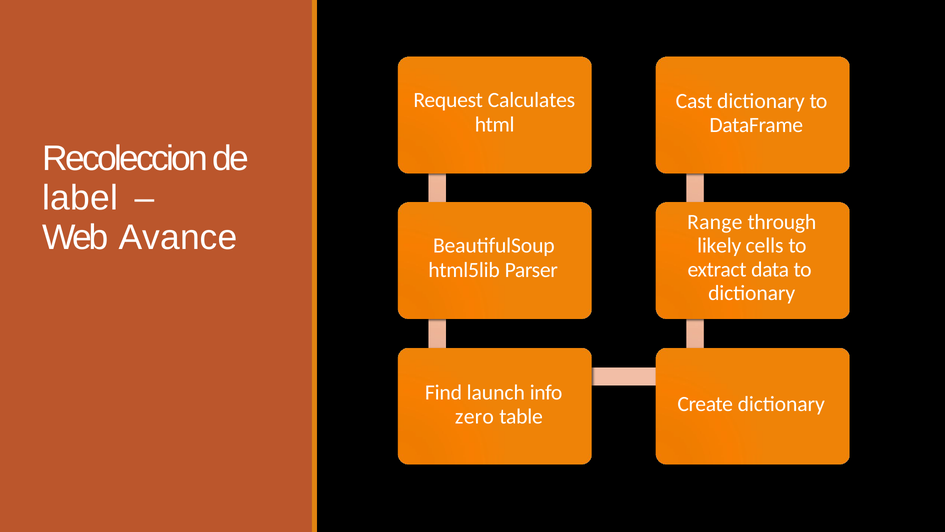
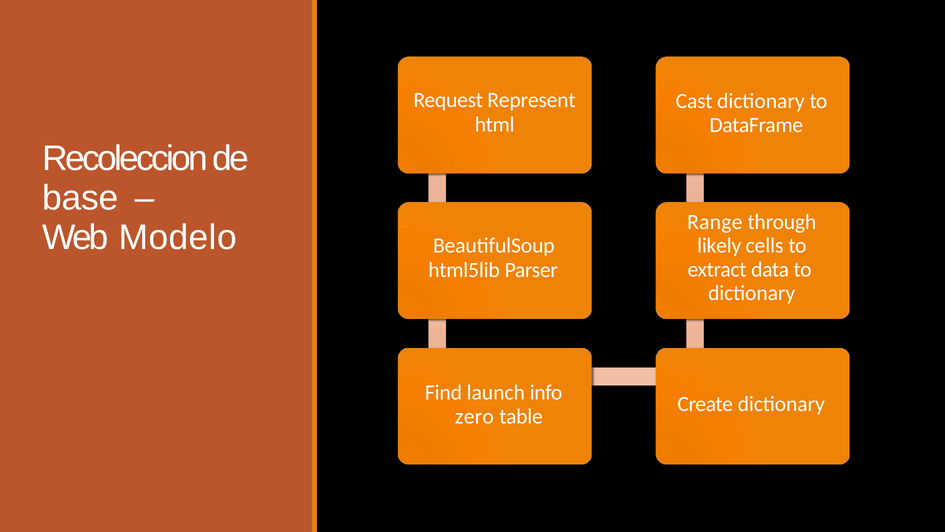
Calculates: Calculates -> Represent
label: label -> base
Avance: Avance -> Modelo
